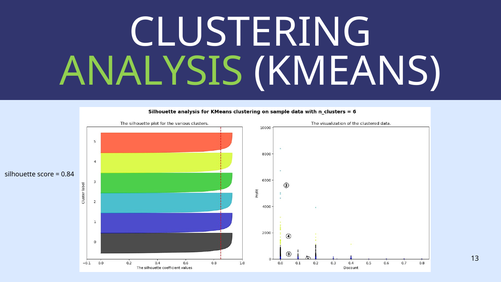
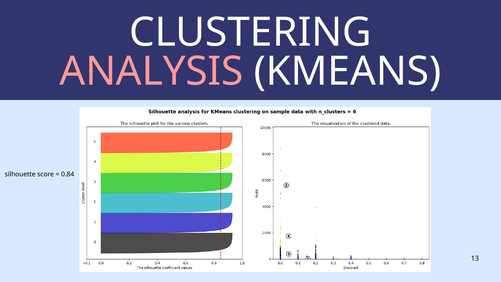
ANALYSIS colour: light green -> pink
